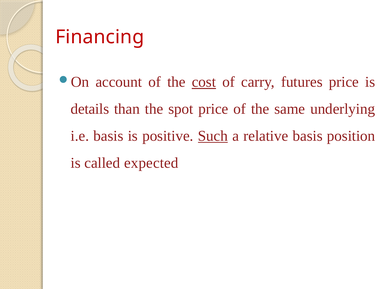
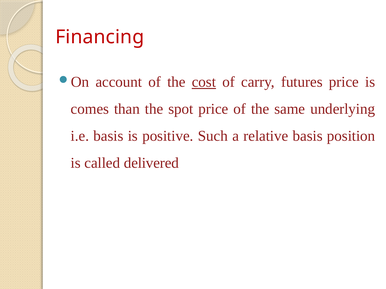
details: details -> comes
Such underline: present -> none
expected: expected -> delivered
